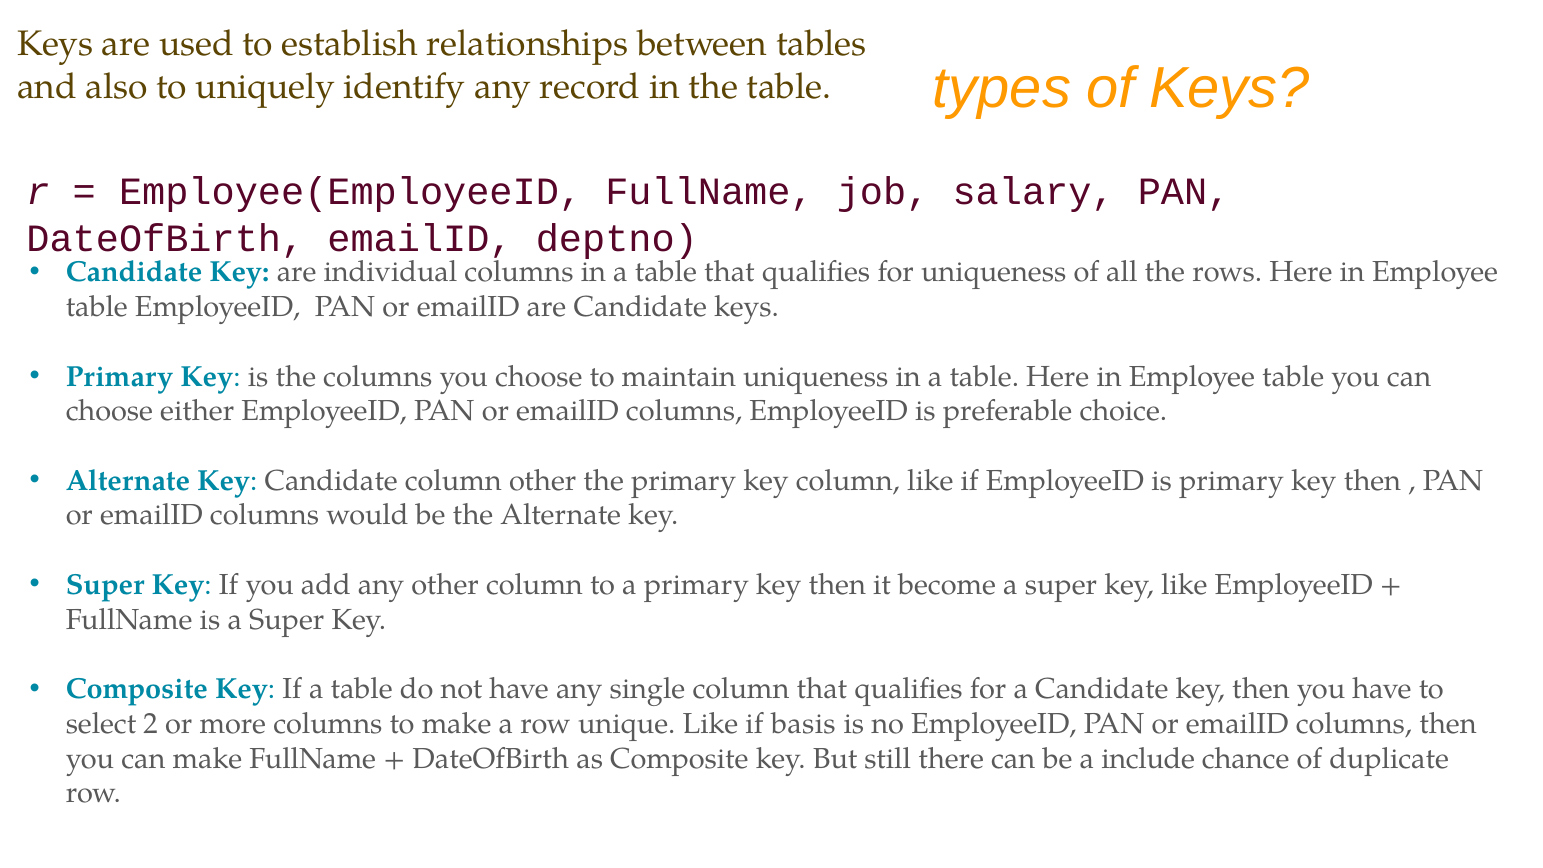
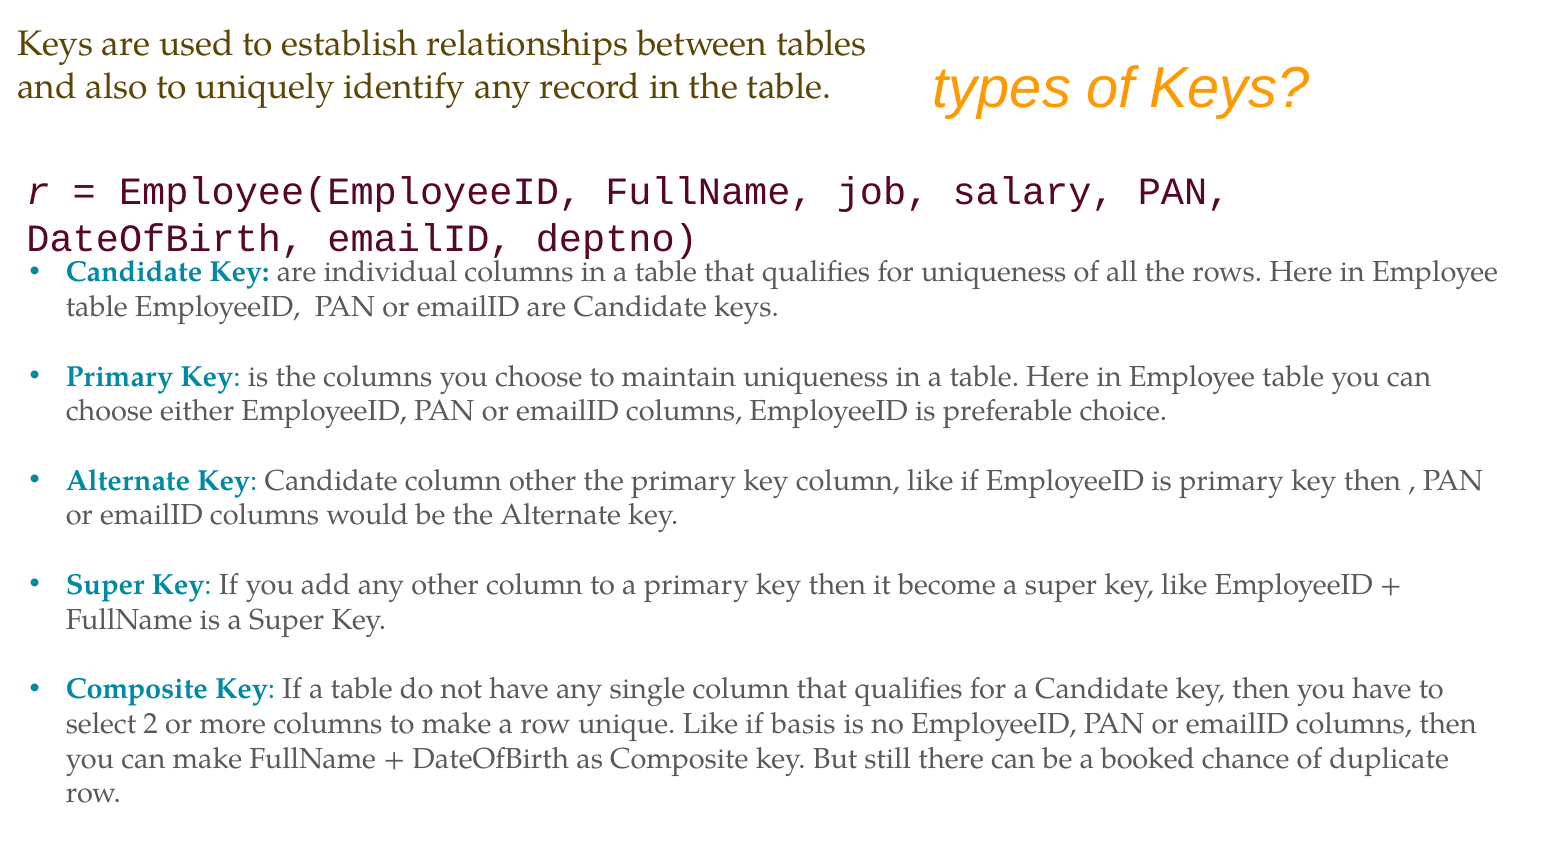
include: include -> booked
